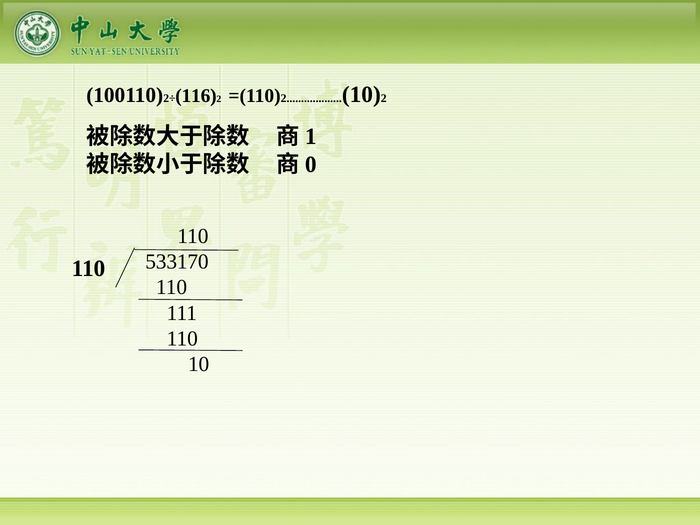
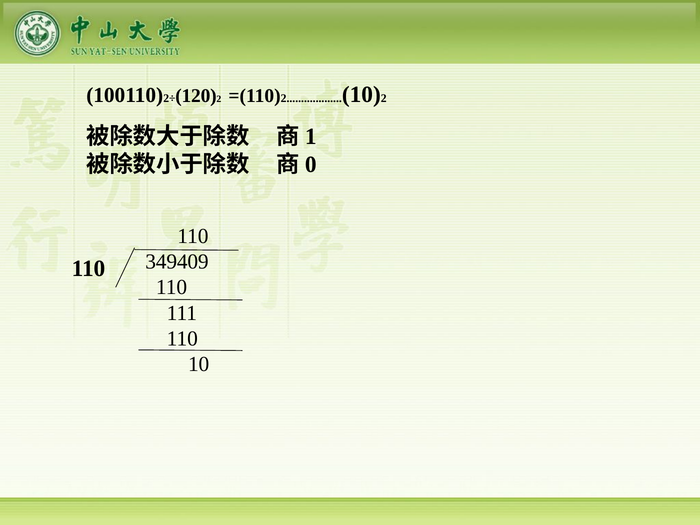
116: 116 -> 120
533170: 533170 -> 349409
